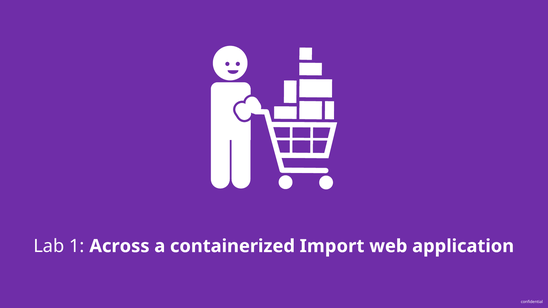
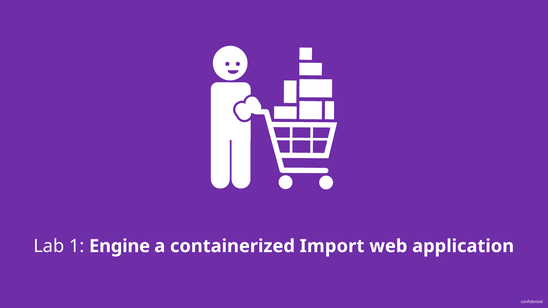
Across: Across -> Engine
